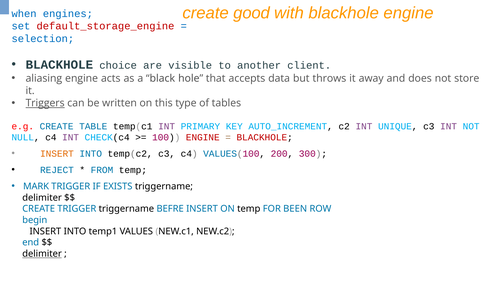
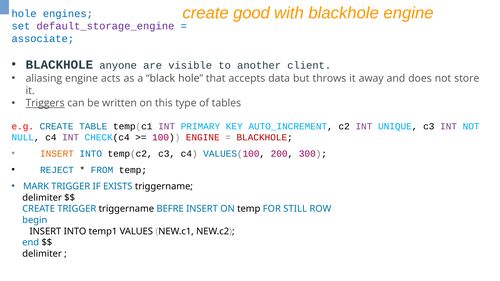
when at (24, 14): when -> hole
default_storage_engine colour: red -> purple
selection: selection -> associate
choice: choice -> anyone
BEEN: BEEN -> STILL
delimiter at (42, 254) underline: present -> none
